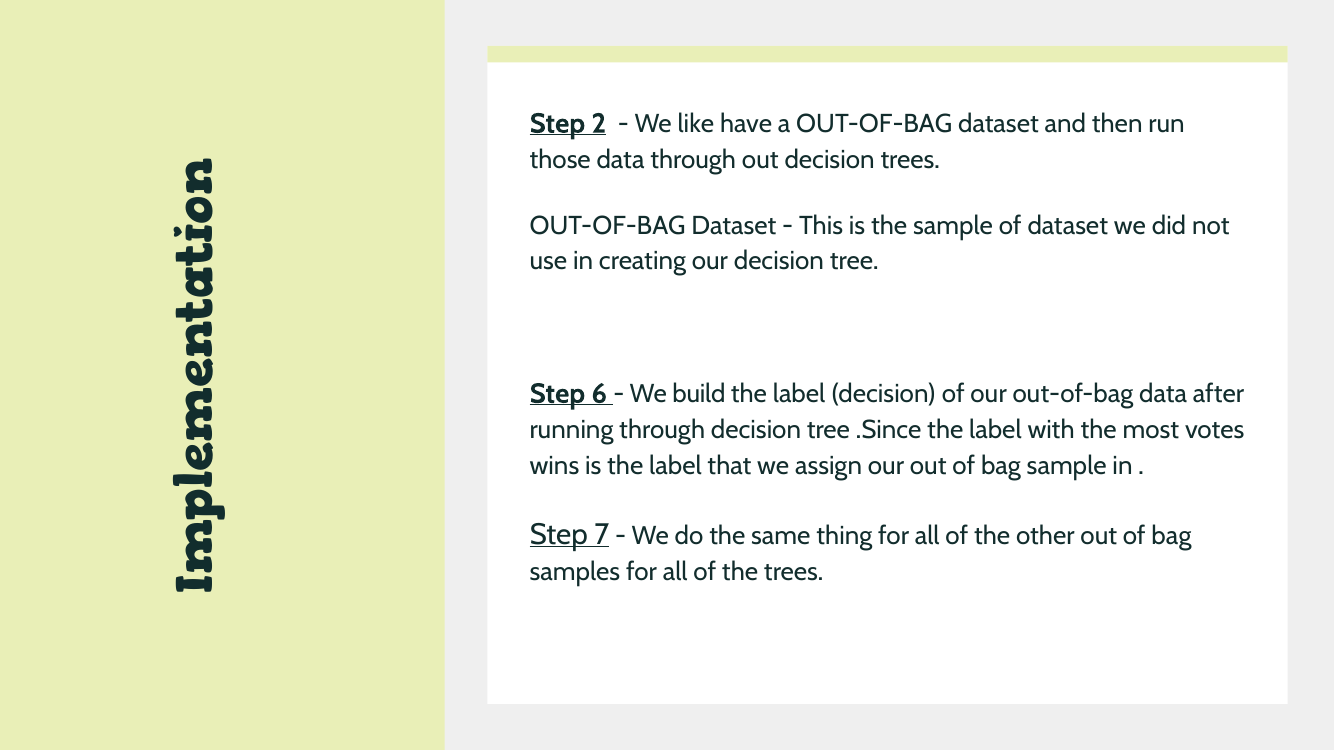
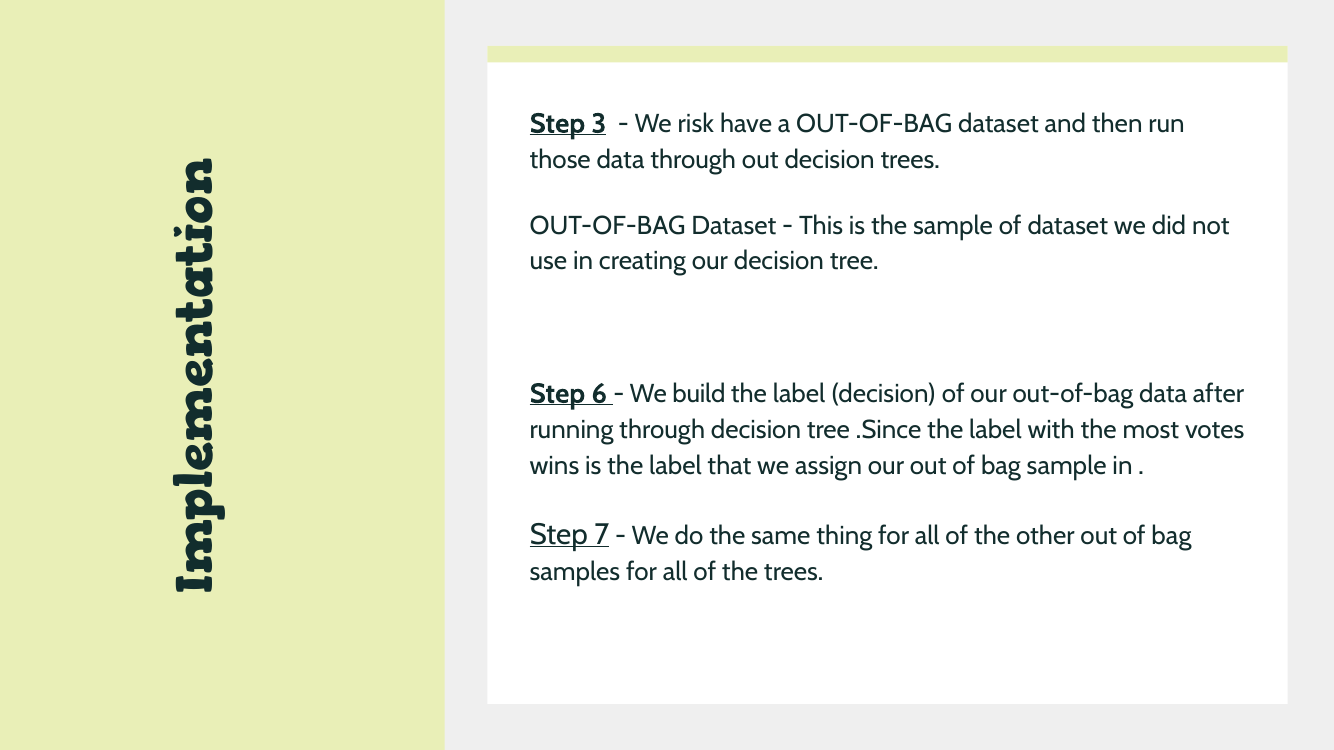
2: 2 -> 3
like: like -> risk
